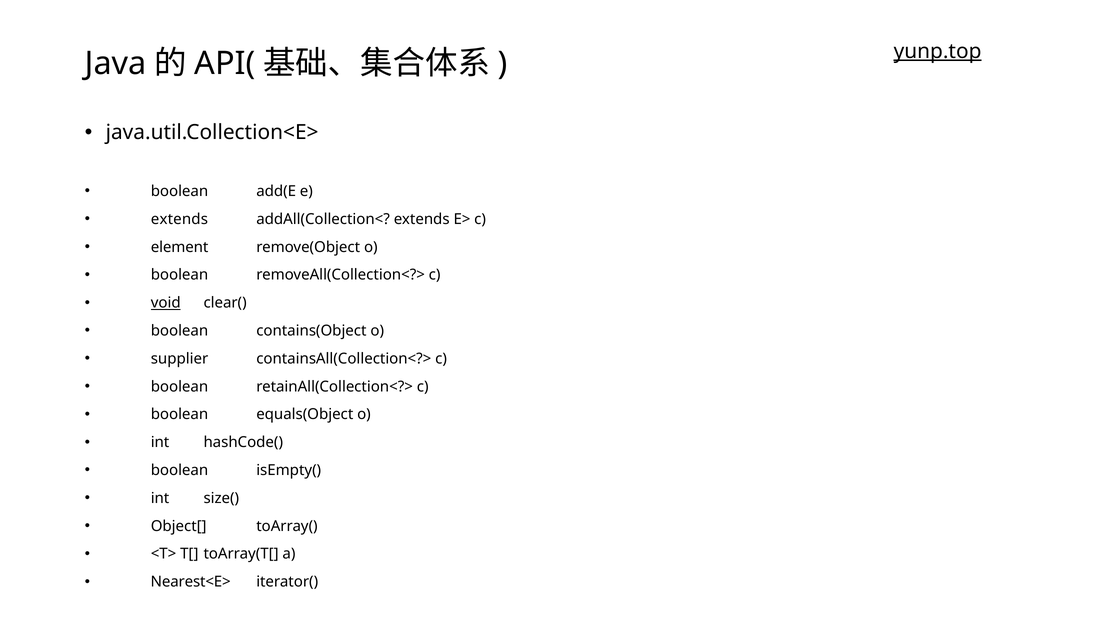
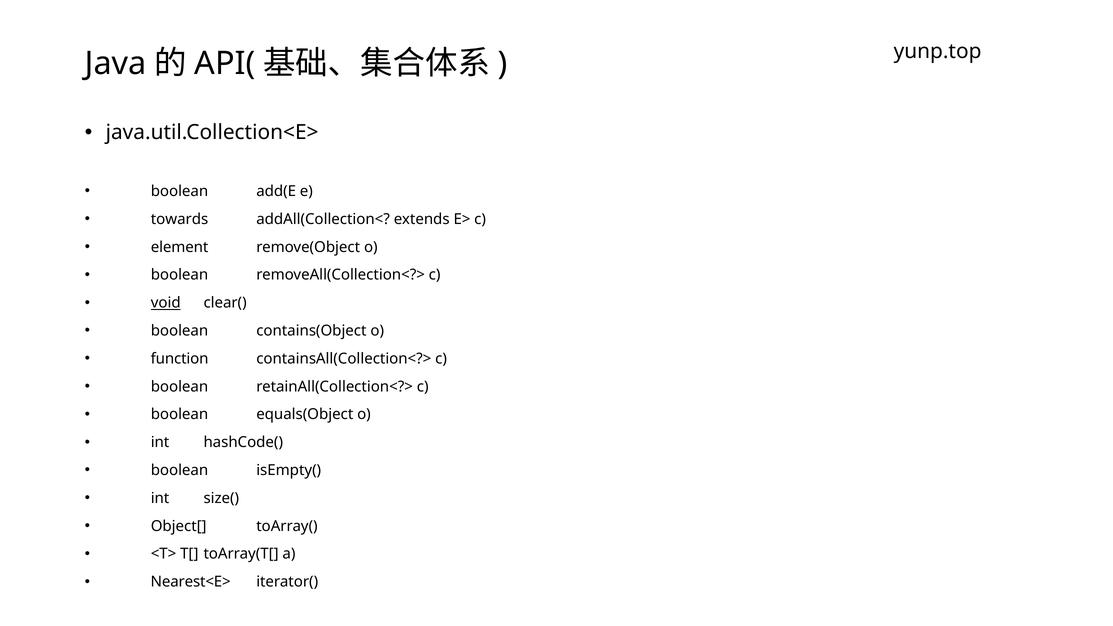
yunp.top underline: present -> none
extends at (179, 219): extends -> towards
supplier: supplier -> function
